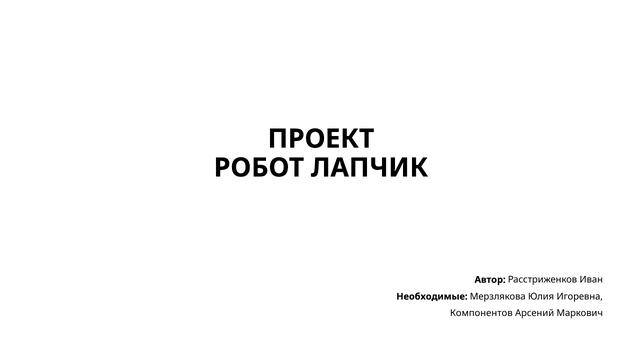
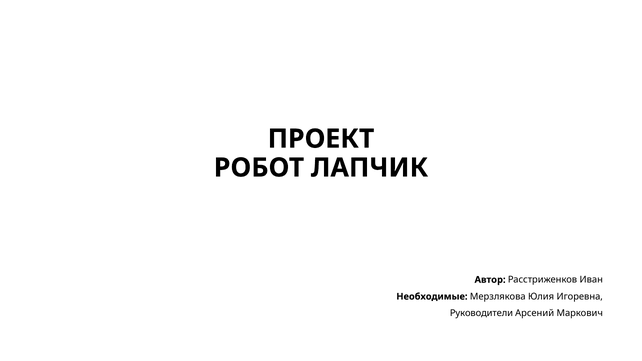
Компонентов: Компонентов -> Руководители
